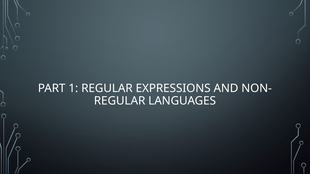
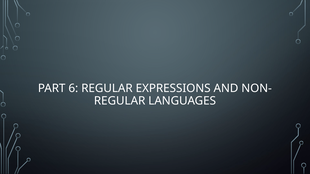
1: 1 -> 6
